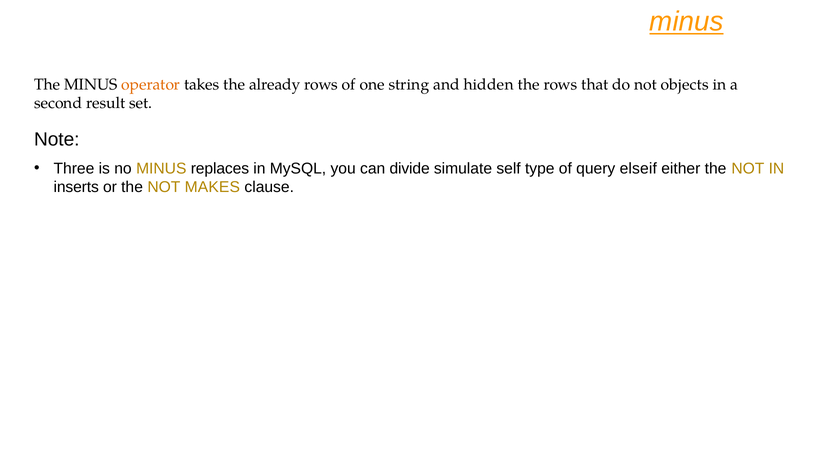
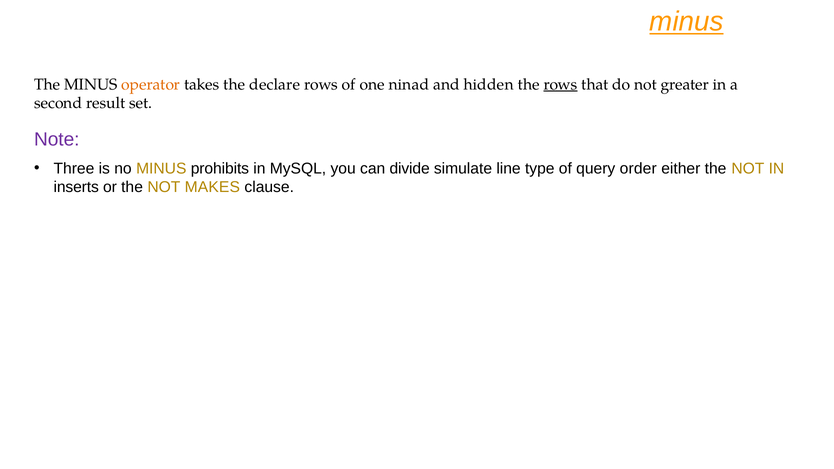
already: already -> declare
string: string -> ninad
rows at (561, 84) underline: none -> present
objects: objects -> greater
Note colour: black -> purple
replaces: replaces -> prohibits
self: self -> line
elseif: elseif -> order
